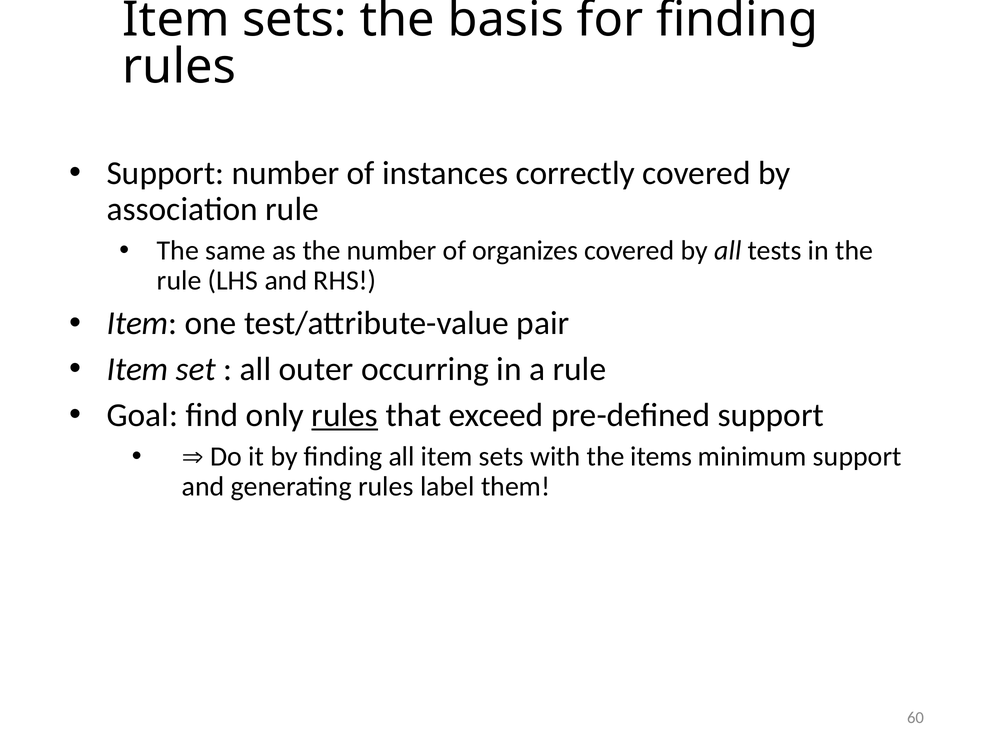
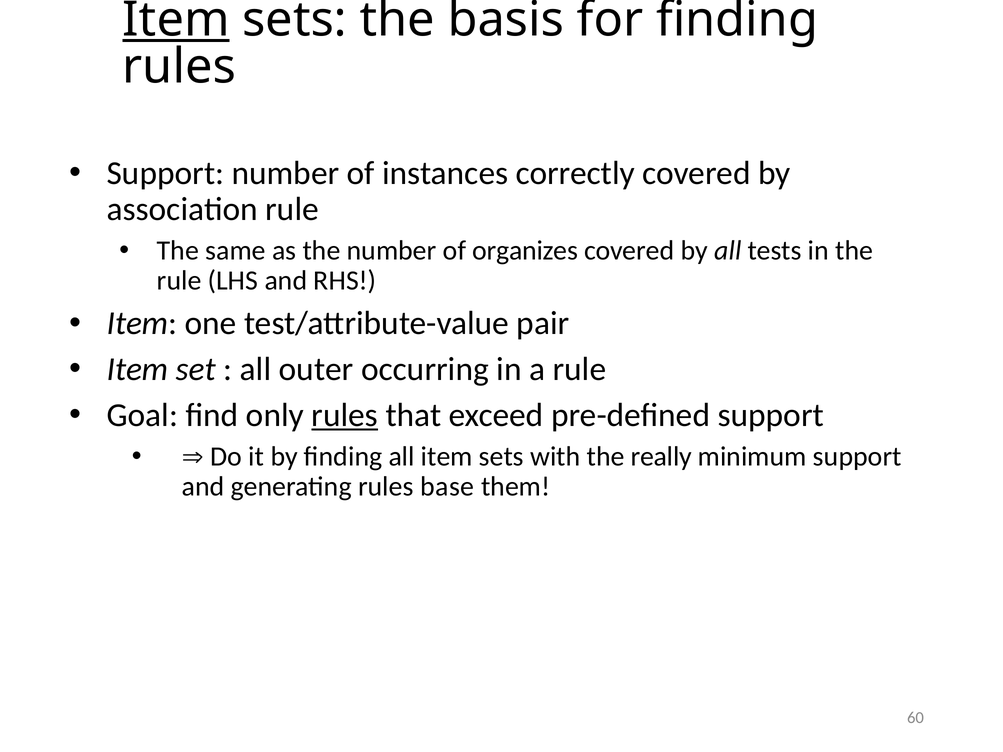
Item at (176, 19) underline: none -> present
items: items -> really
label: label -> base
